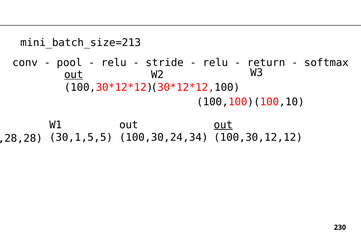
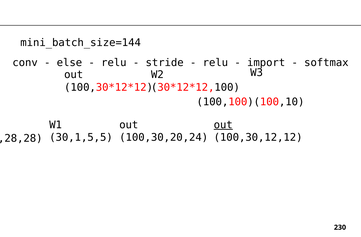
mini_batch_size=213: mini_batch_size=213 -> mini_batch_size=144
pool: pool -> else
return: return -> import
out at (74, 75) underline: present -> none
100,30,24,34: 100,30,24,34 -> 100,30,20,24
